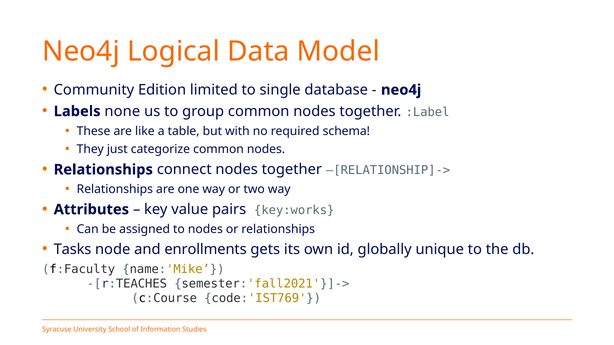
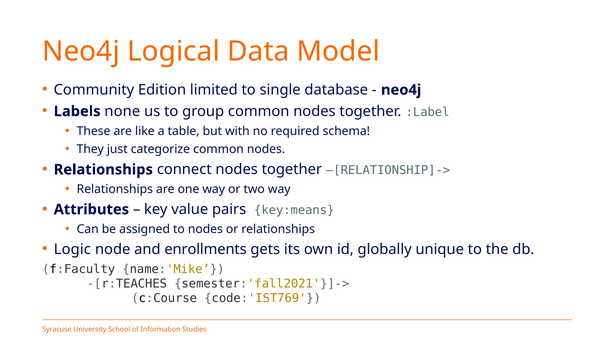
key:works: key:works -> key:means
Tasks: Tasks -> Logic
